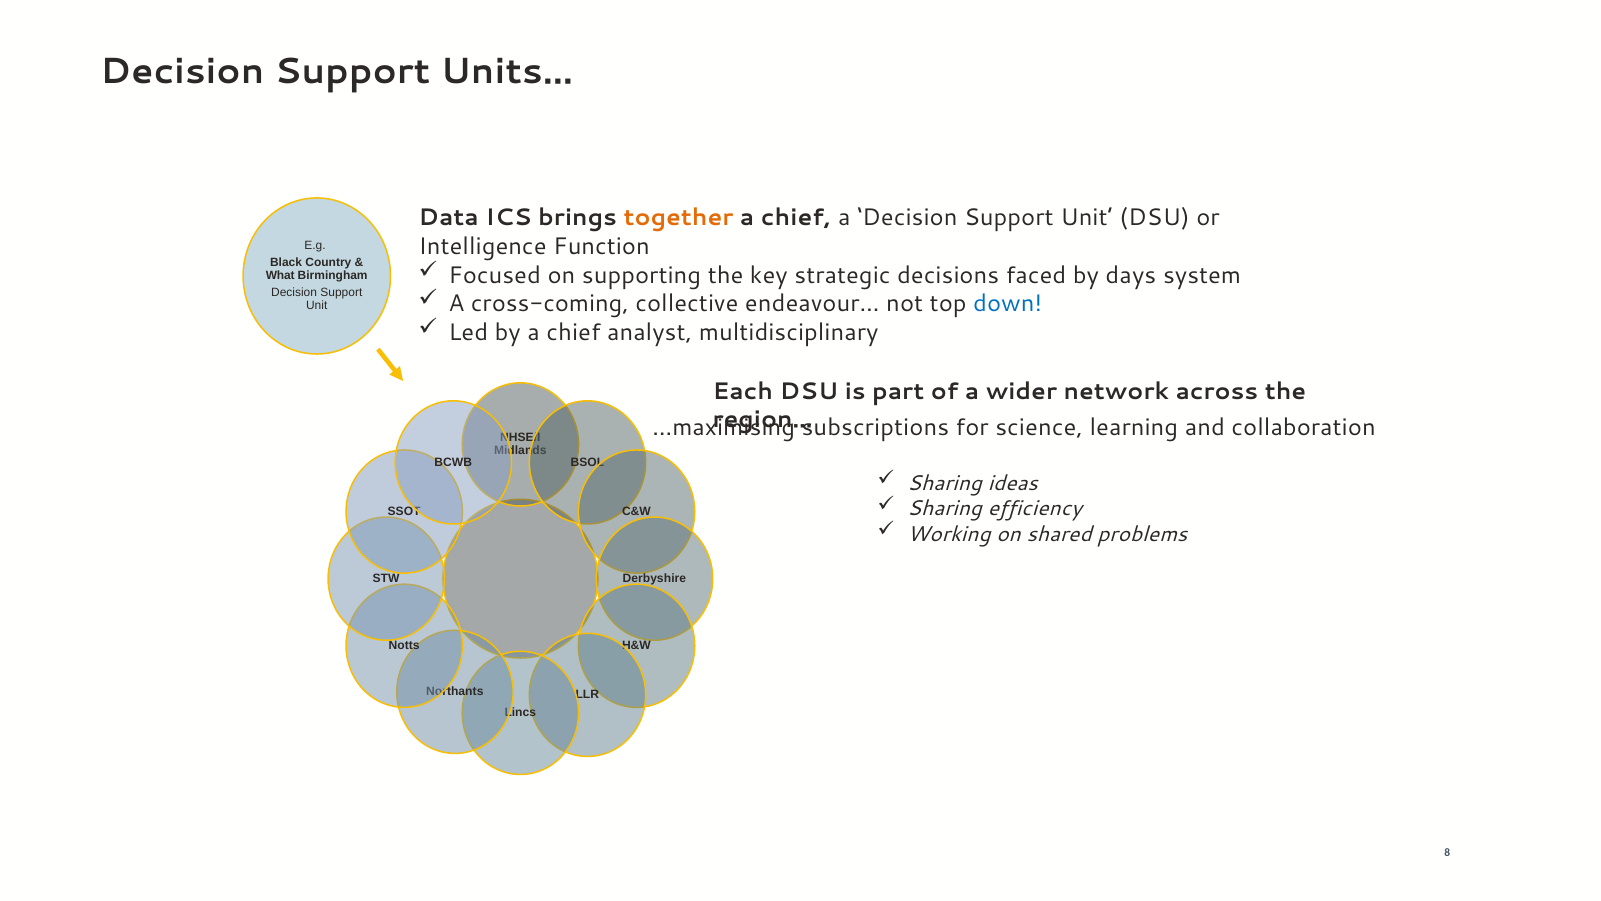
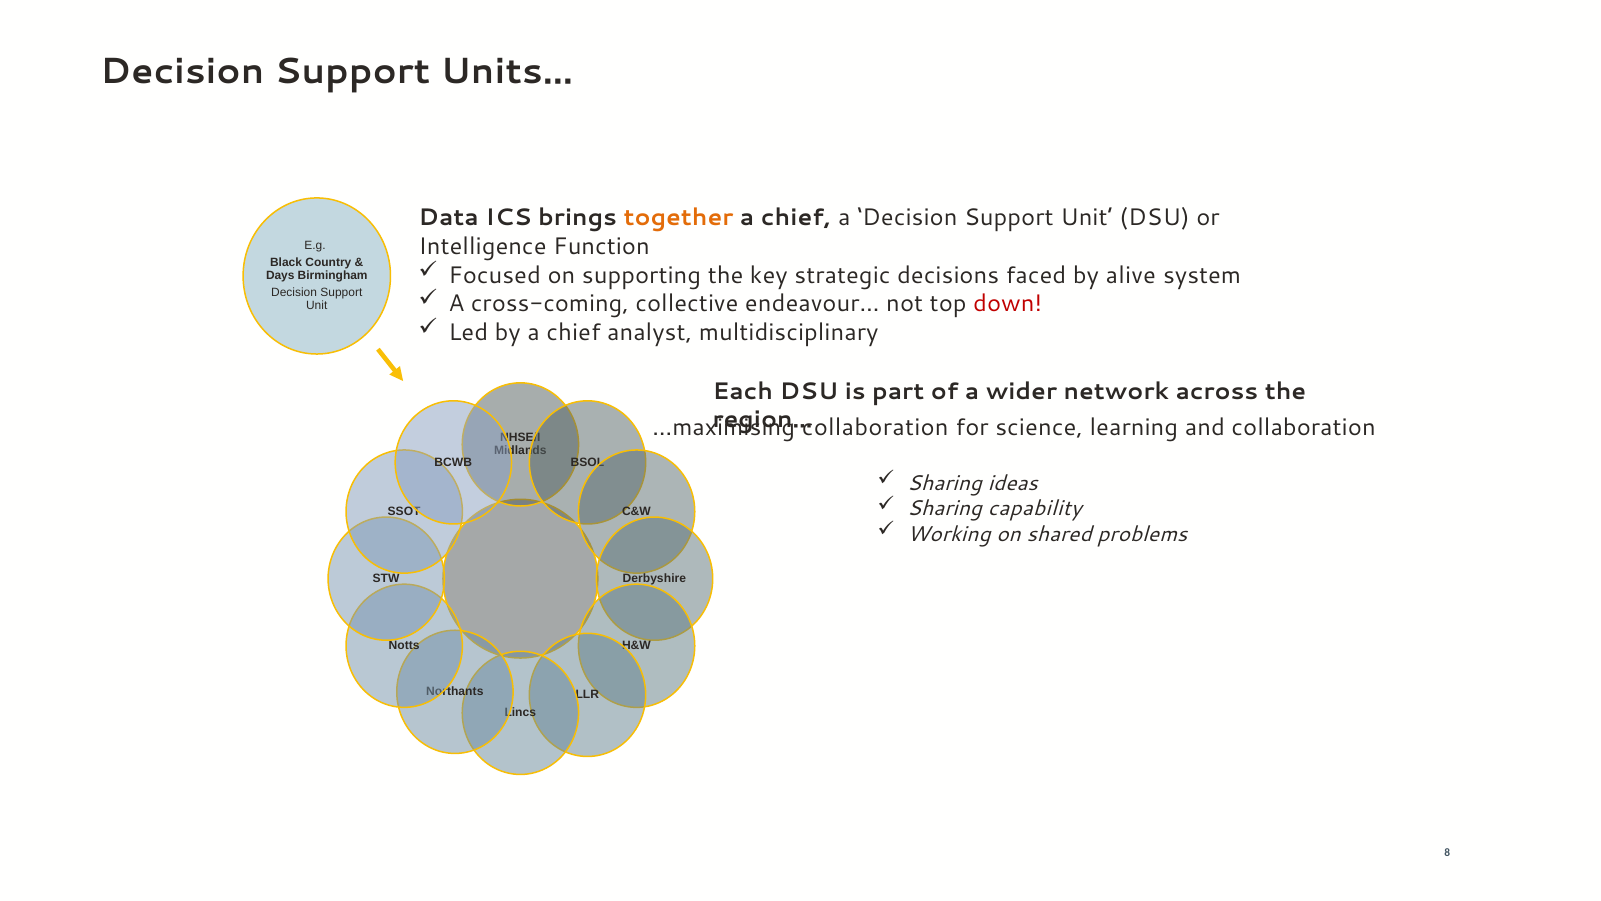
days: days -> alive
What: What -> Days
down colour: blue -> red
subscriptions at (875, 427): subscriptions -> collaboration
efficiency: efficiency -> capability
